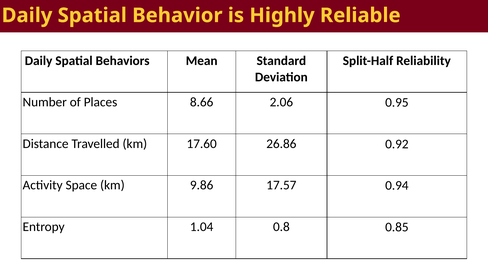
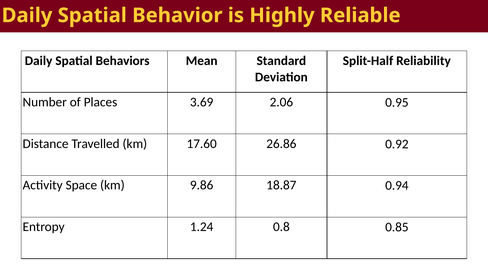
8.66: 8.66 -> 3.69
17.57: 17.57 -> 18.87
1.04: 1.04 -> 1.24
